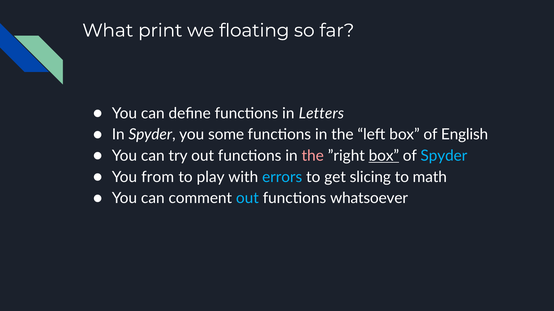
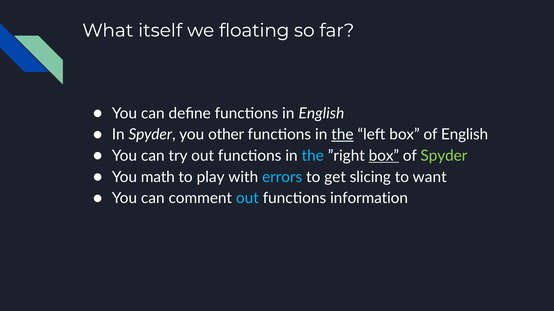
print: print -> itself
in Letters: Letters -> English
some: some -> other
the at (342, 135) underline: none -> present
the at (313, 156) colour: pink -> light blue
Spyder at (444, 156) colour: light blue -> light green
from: from -> math
math: math -> want
whatsoever: whatsoever -> information
